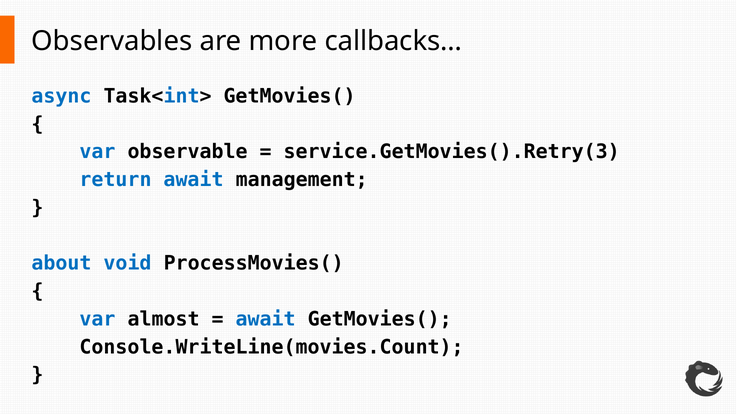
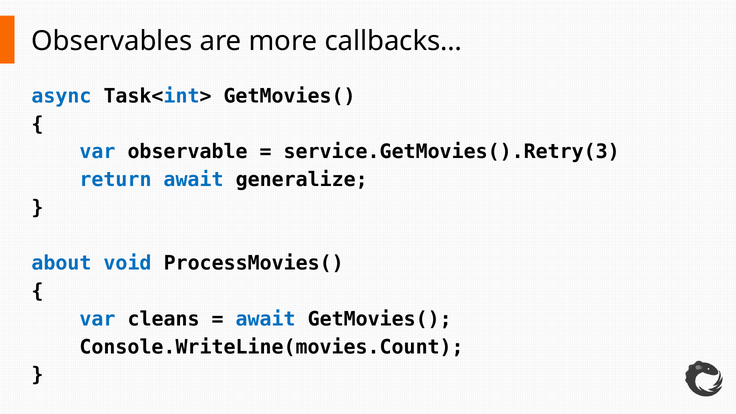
management: management -> generalize
almost: almost -> cleans
